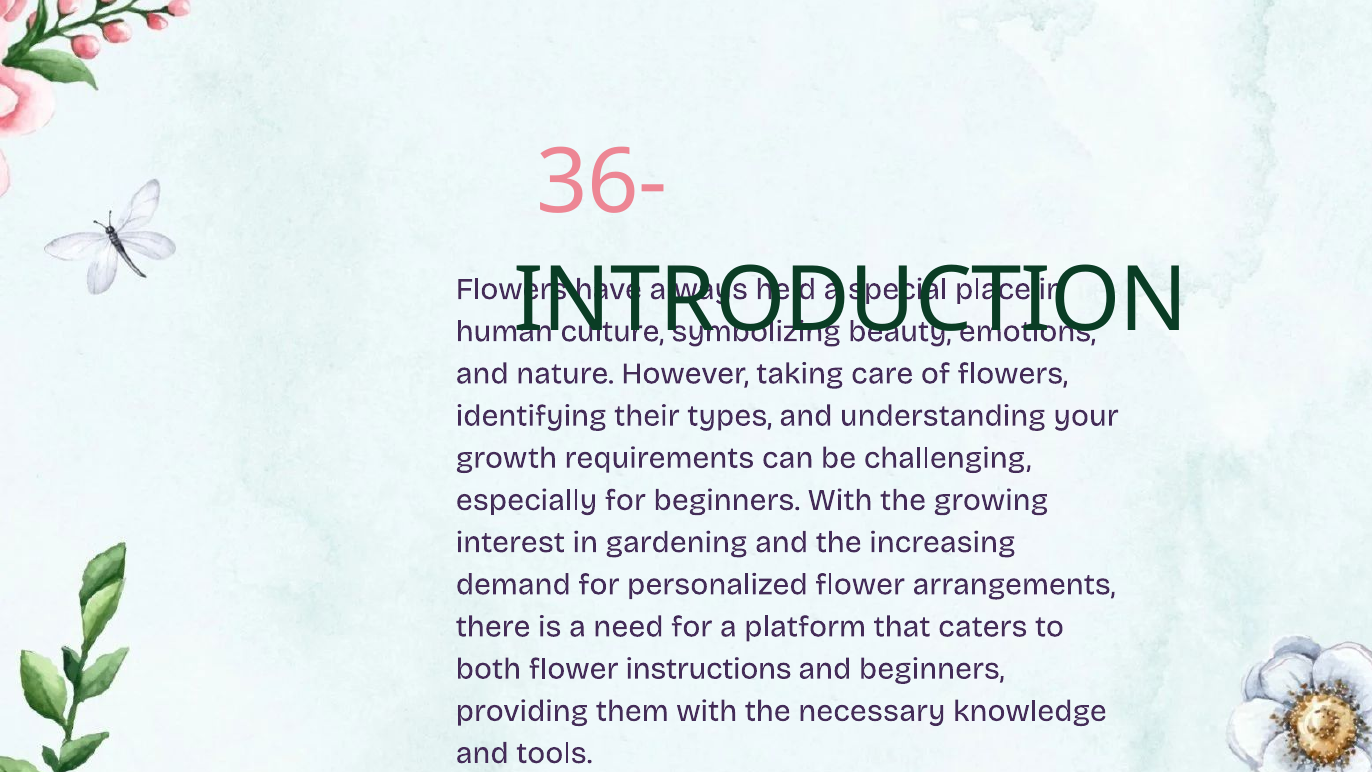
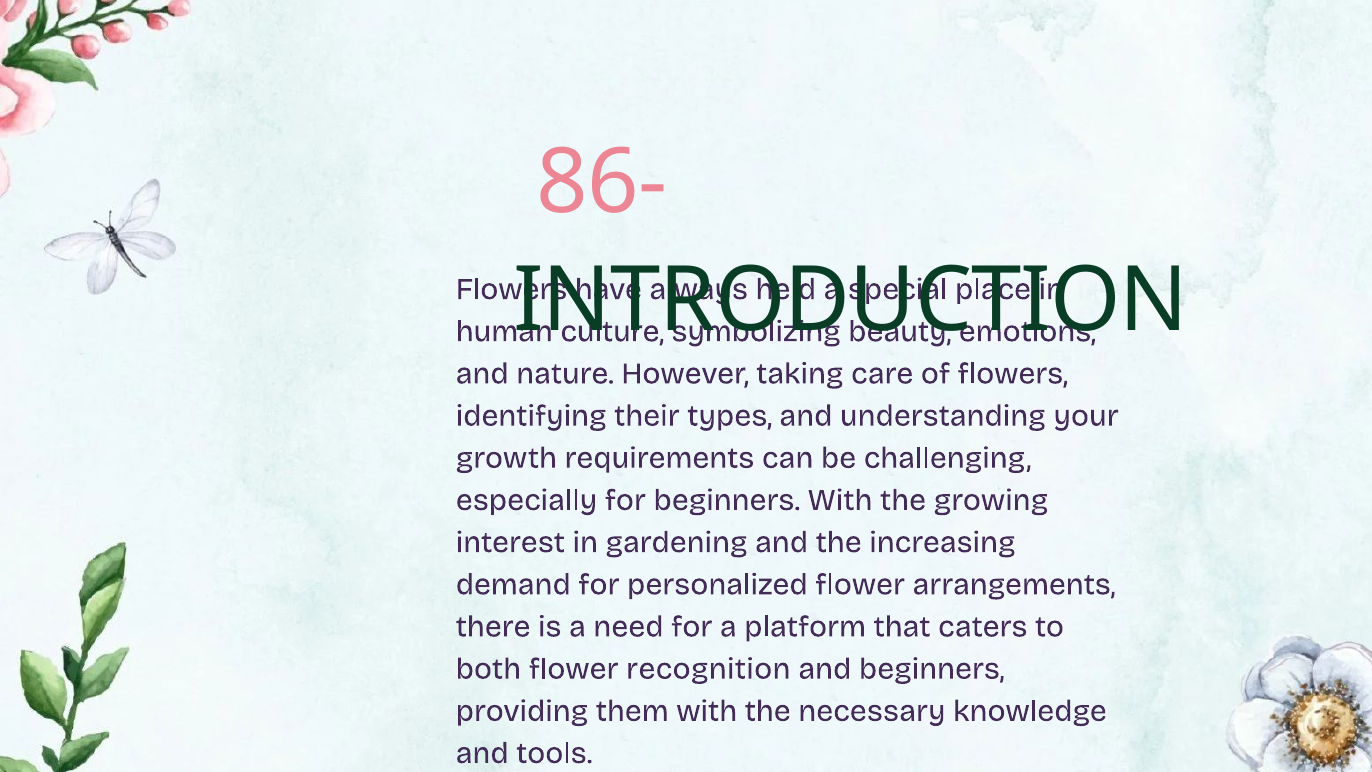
36-: 36- -> 86-
instructions: instructions -> recognition
